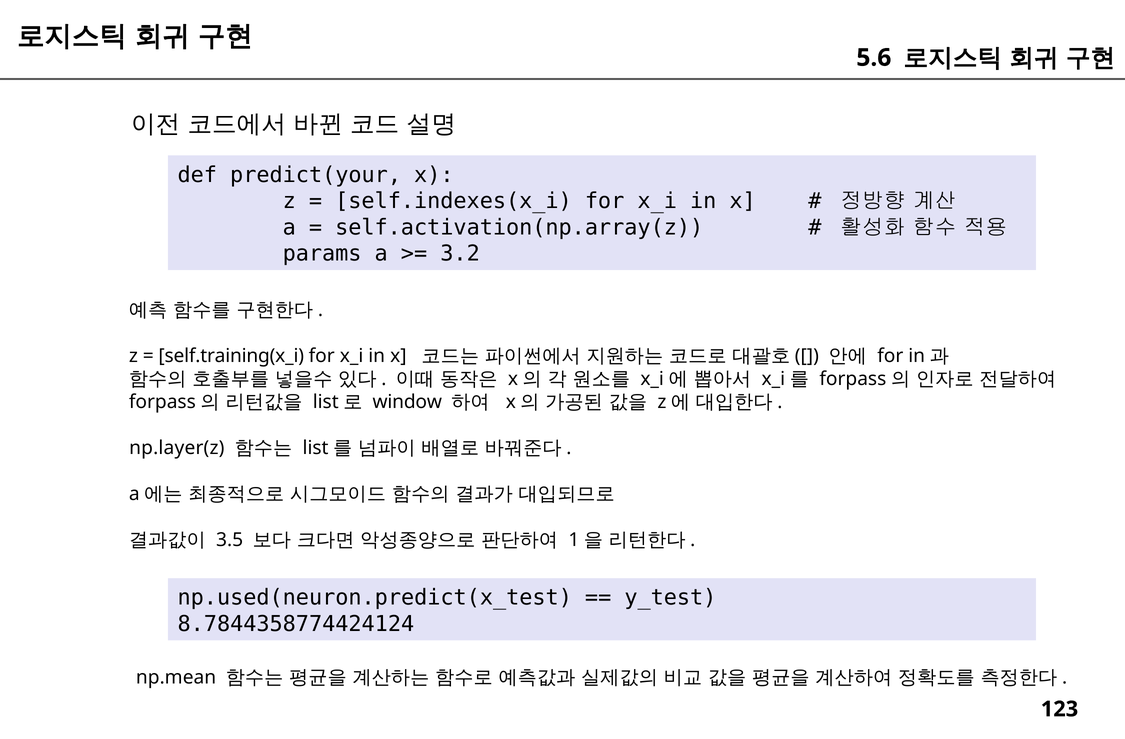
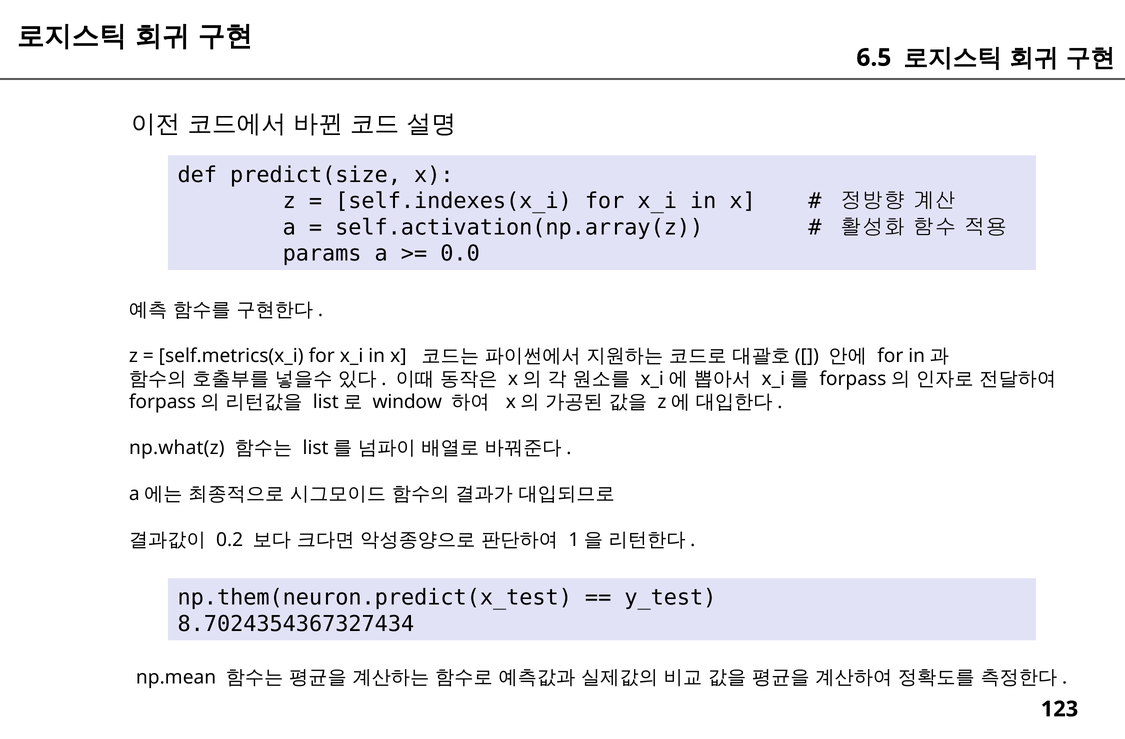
5.6: 5.6 -> 6.5
predict(your: predict(your -> predict(size
3.2: 3.2 -> 0.0
self.training(x_i: self.training(x_i -> self.metrics(x_i
np.layer(z: np.layer(z -> np.what(z
3.5: 3.5 -> 0.2
np.used(neuron.predict(x_test: np.used(neuron.predict(x_test -> np.them(neuron.predict(x_test
8.7844358774424124: 8.7844358774424124 -> 8.7024354367327434
